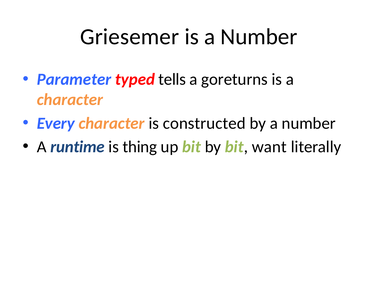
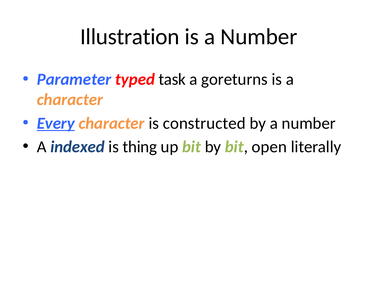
Griesemer: Griesemer -> Illustration
tells: tells -> task
Every underline: none -> present
runtime: runtime -> indexed
want: want -> open
